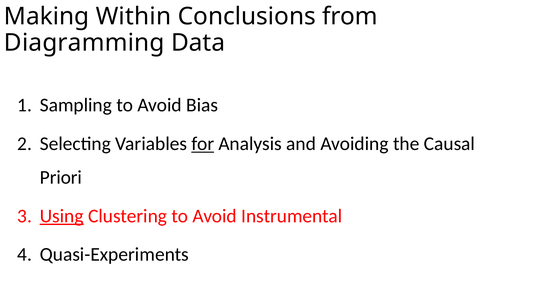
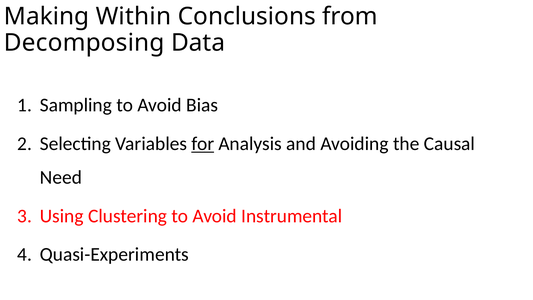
Diagramming: Diagramming -> Decomposing
Priori: Priori -> Need
Using underline: present -> none
